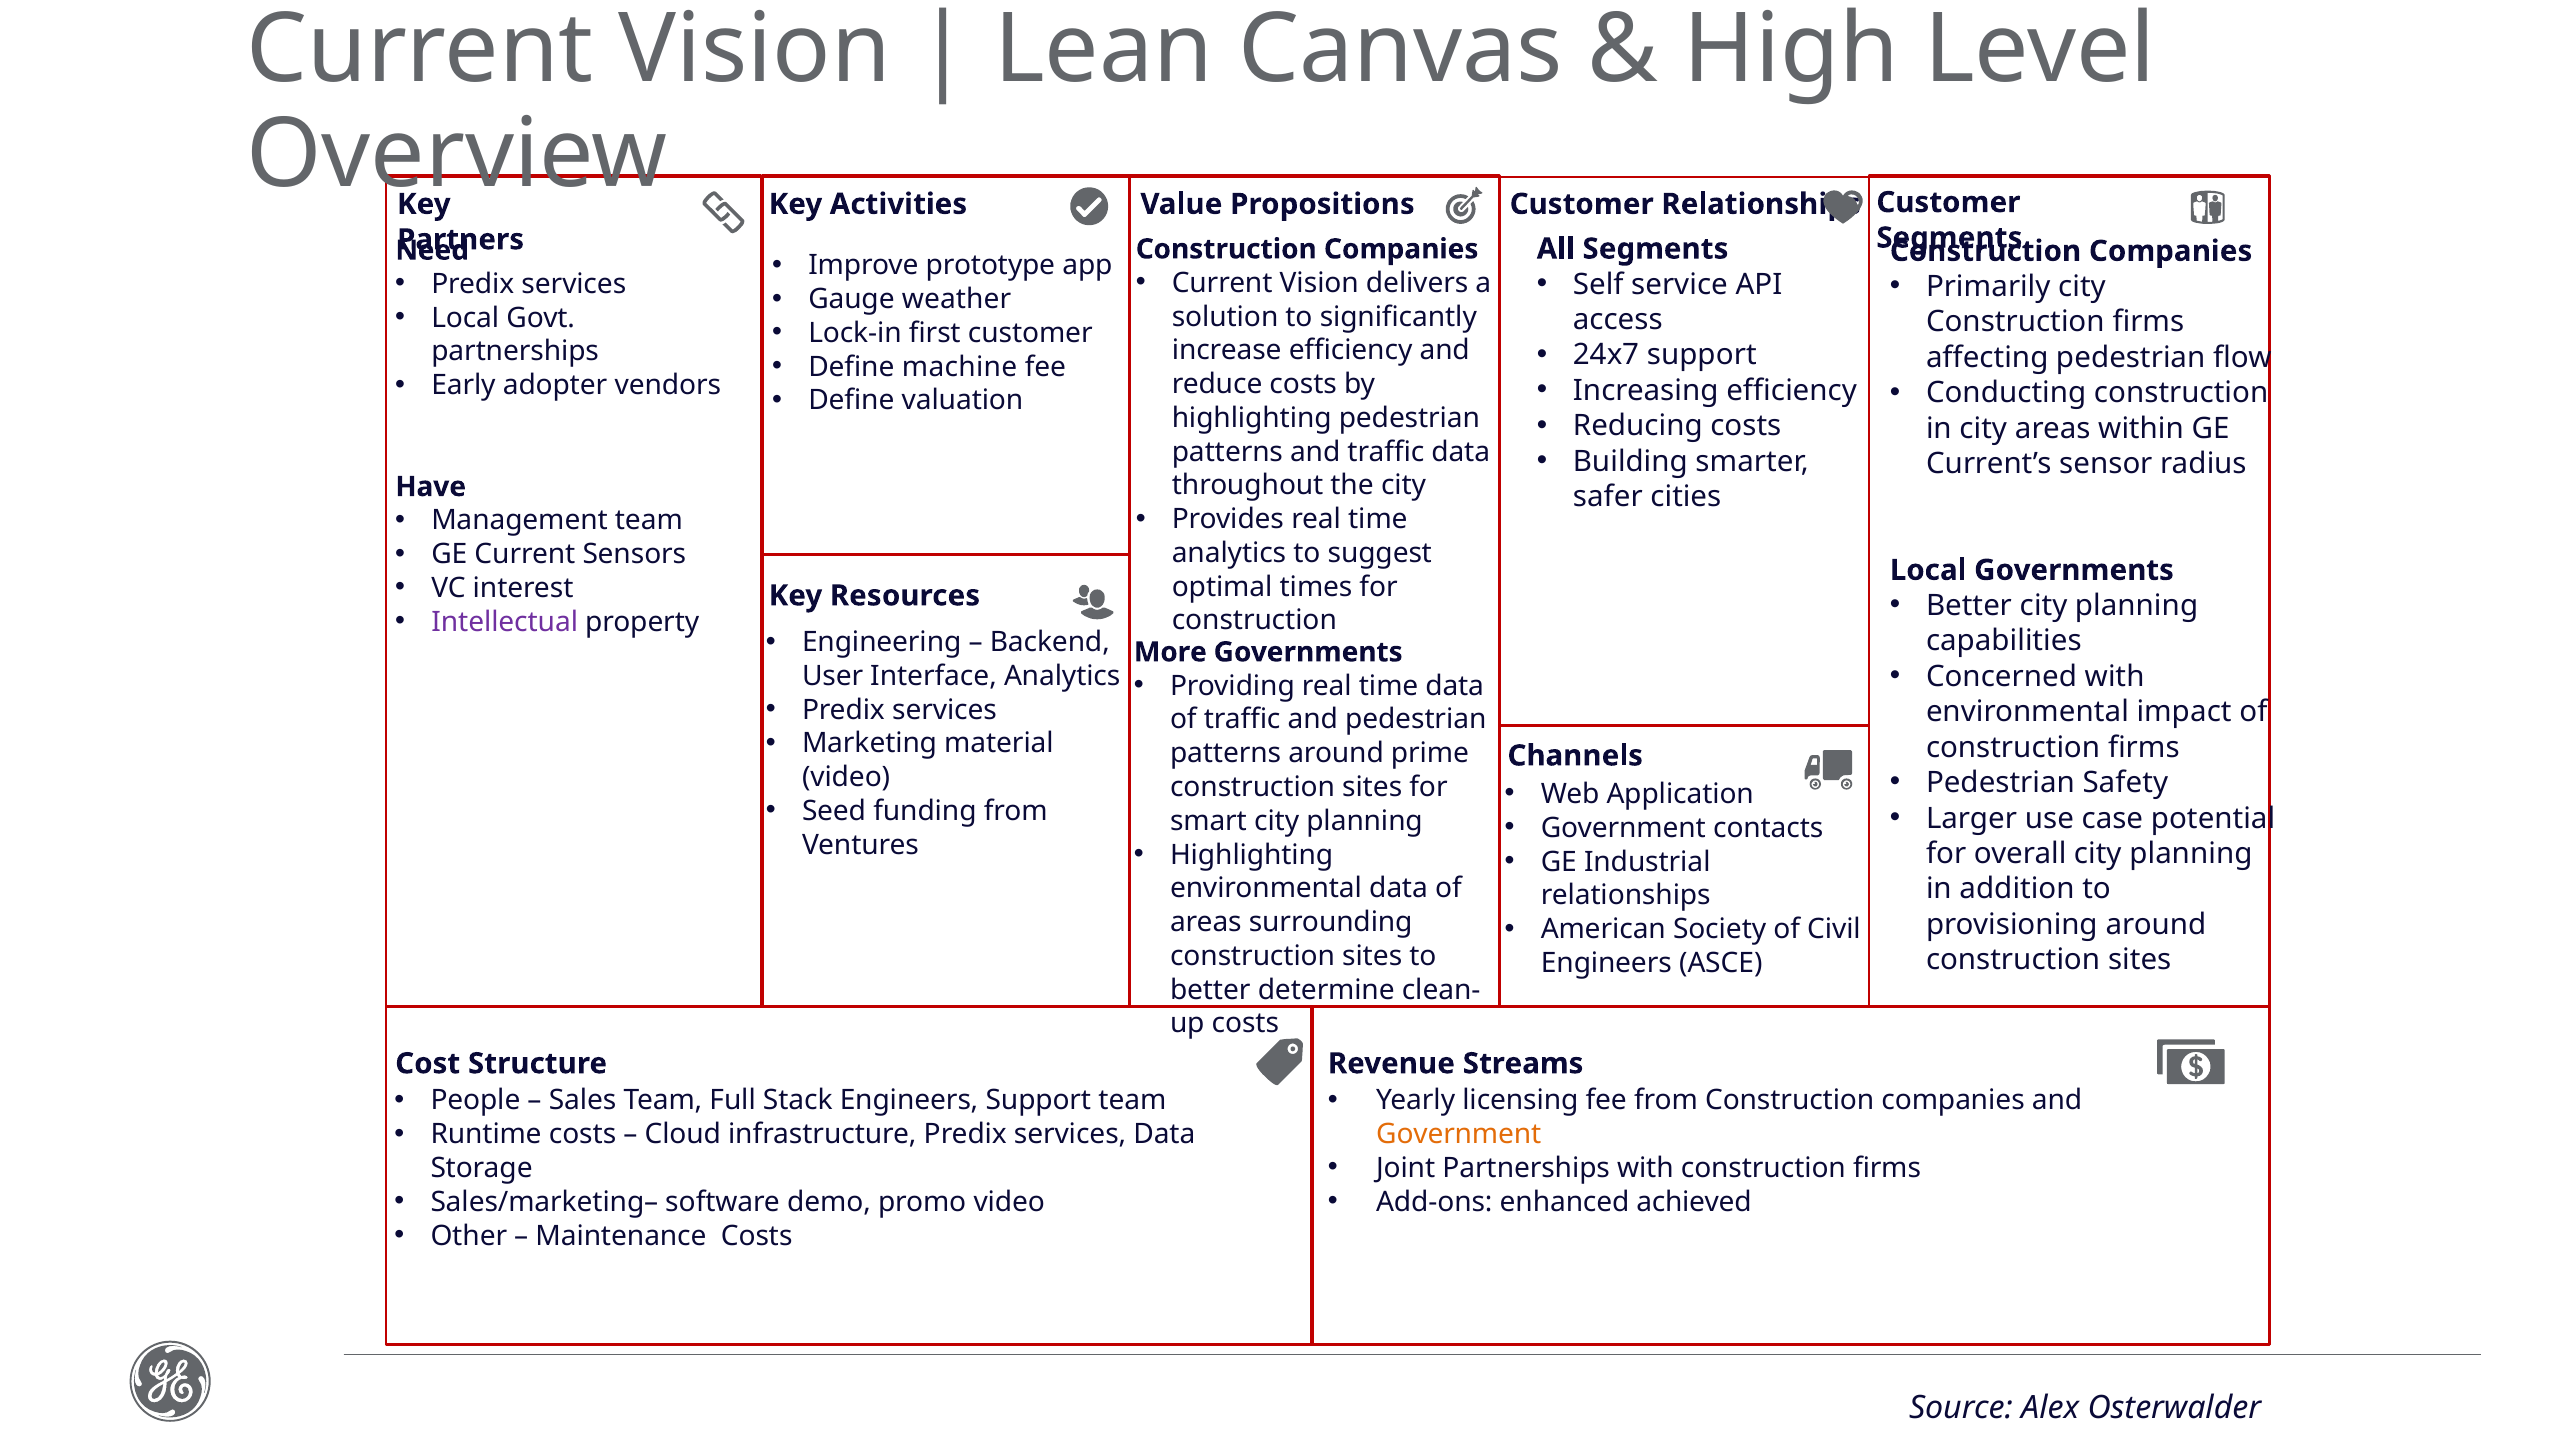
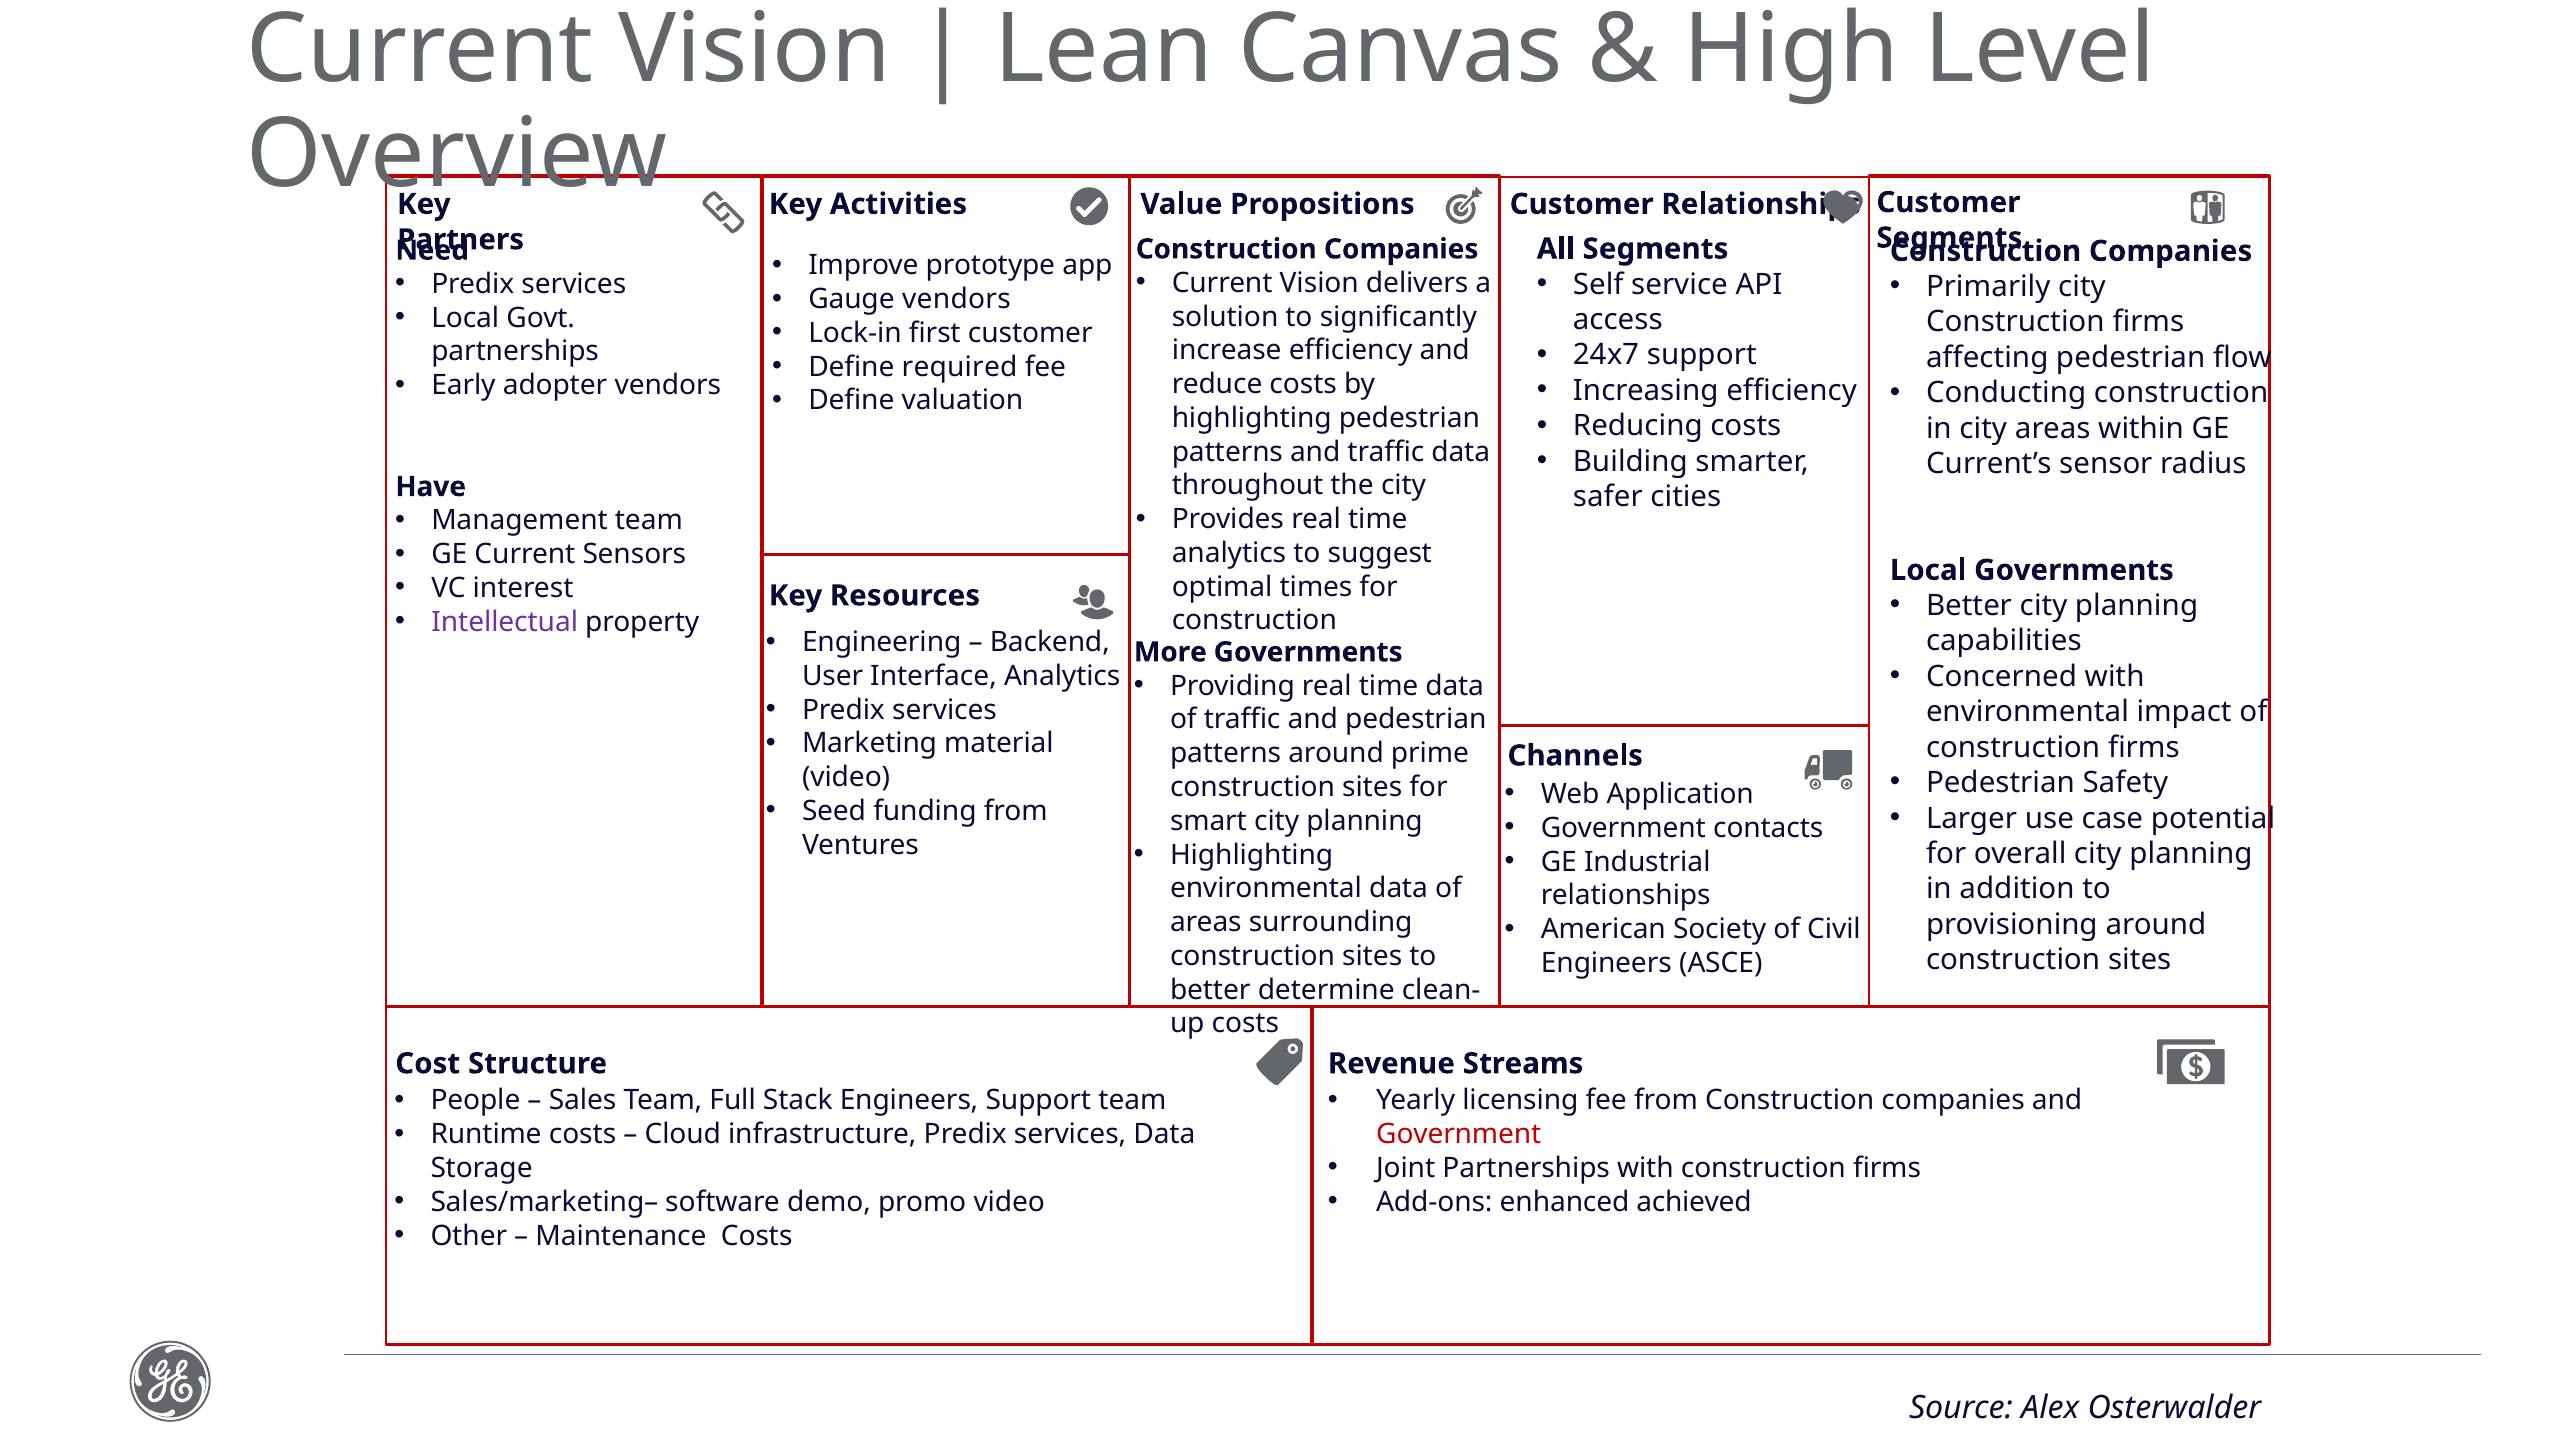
Gauge weather: weather -> vendors
machine: machine -> required
Government at (1459, 1134) colour: orange -> red
